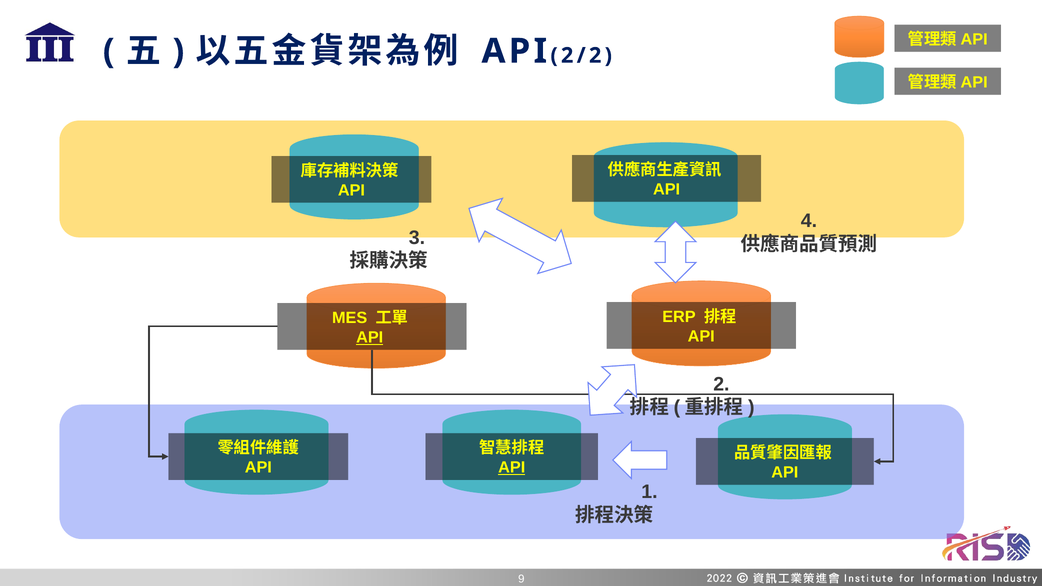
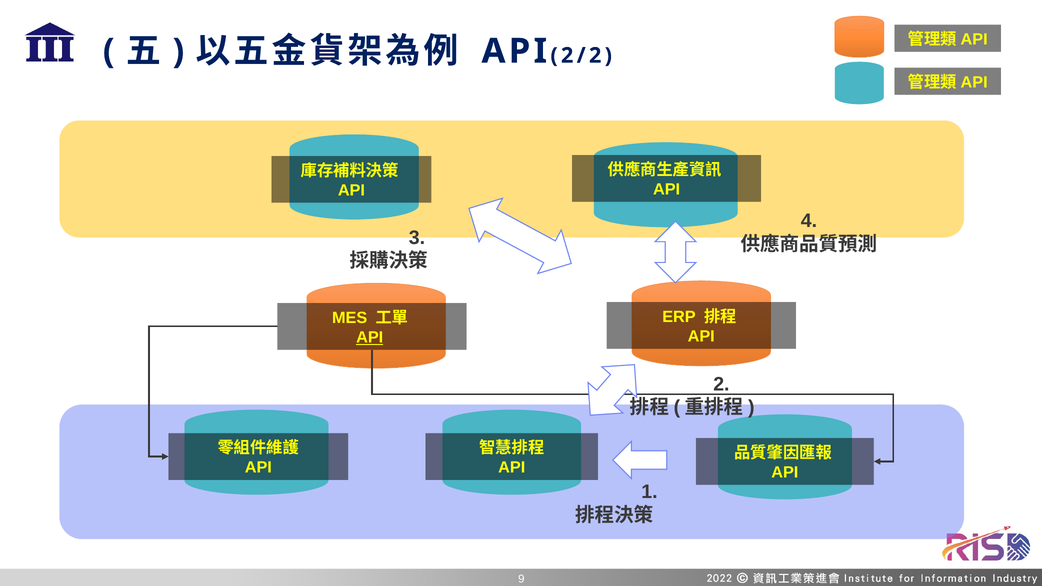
API at (512, 468) underline: present -> none
